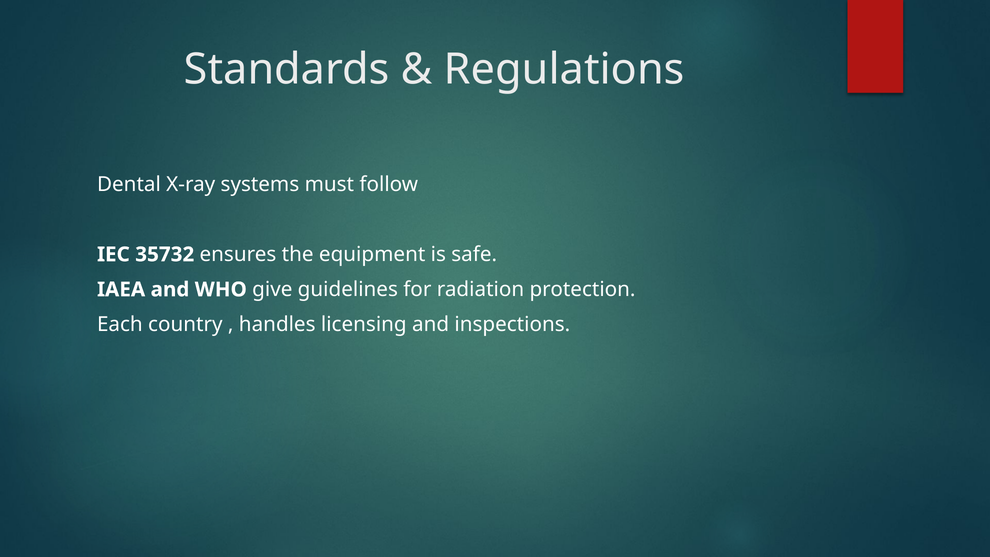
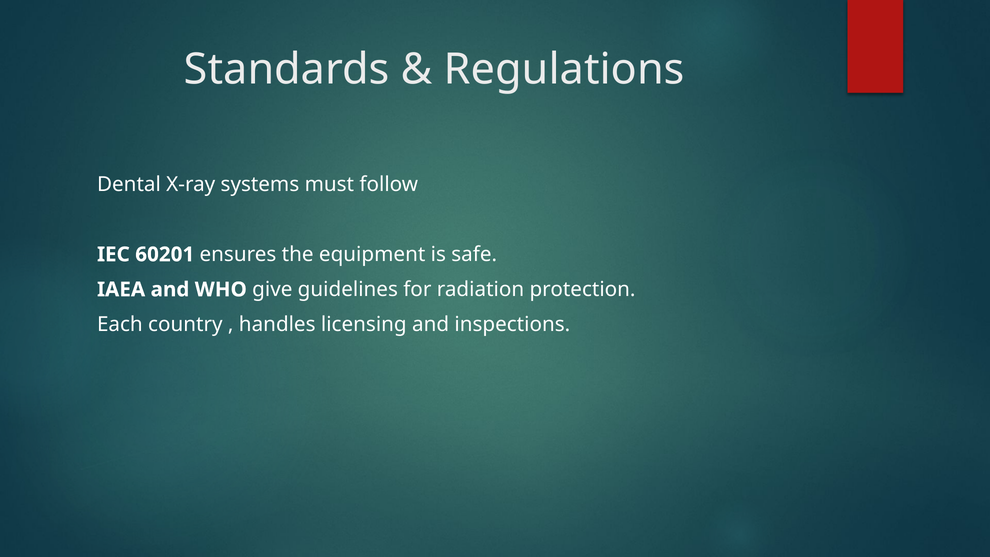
35732: 35732 -> 60201
